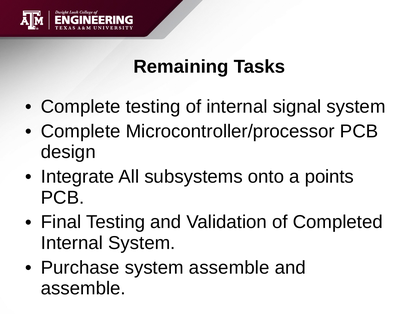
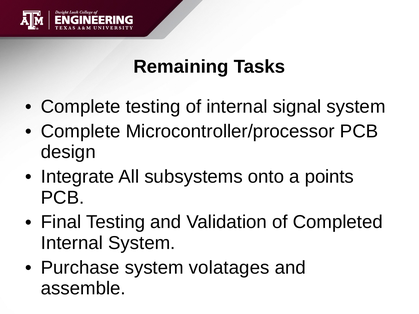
system assemble: assemble -> volatages
